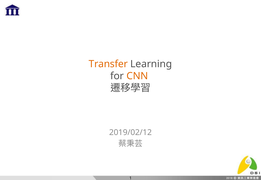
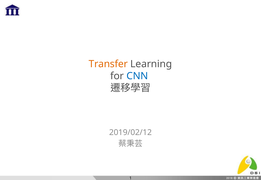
CNN colour: orange -> blue
